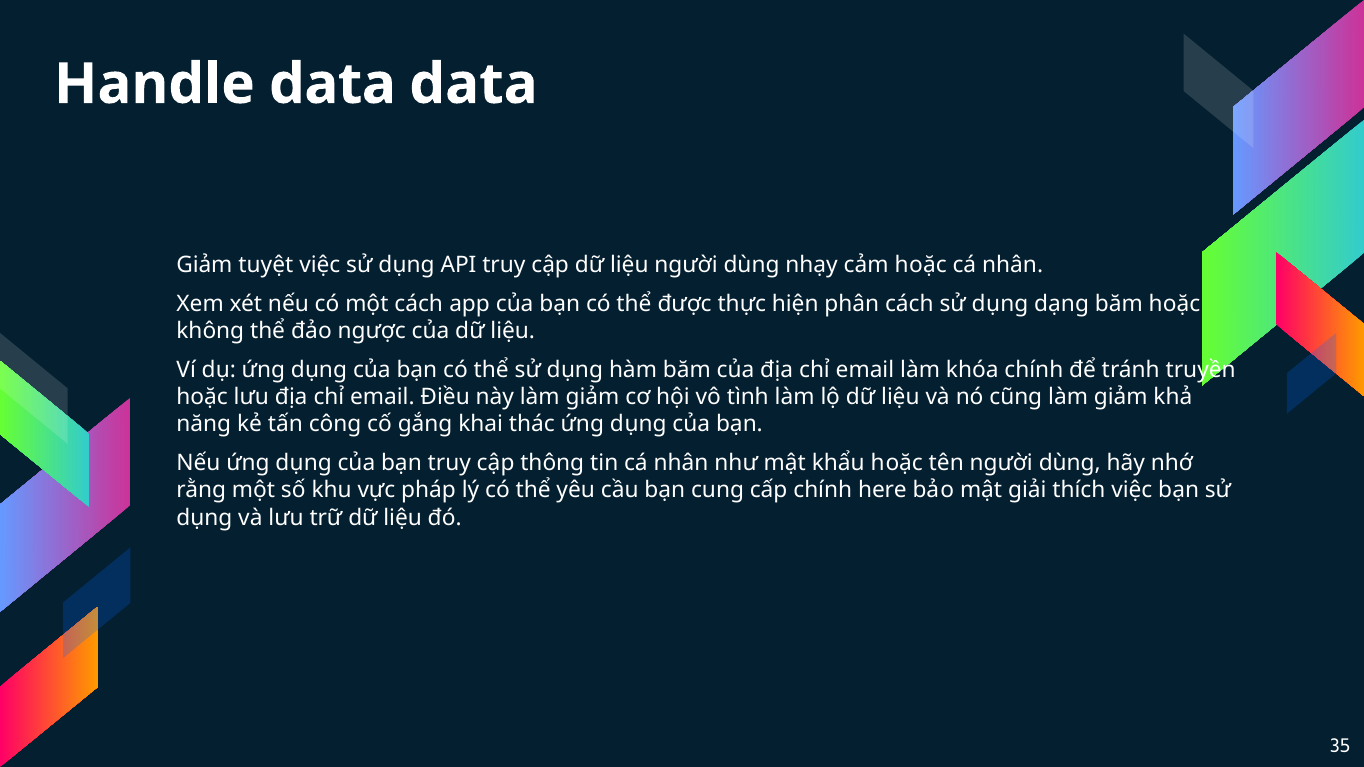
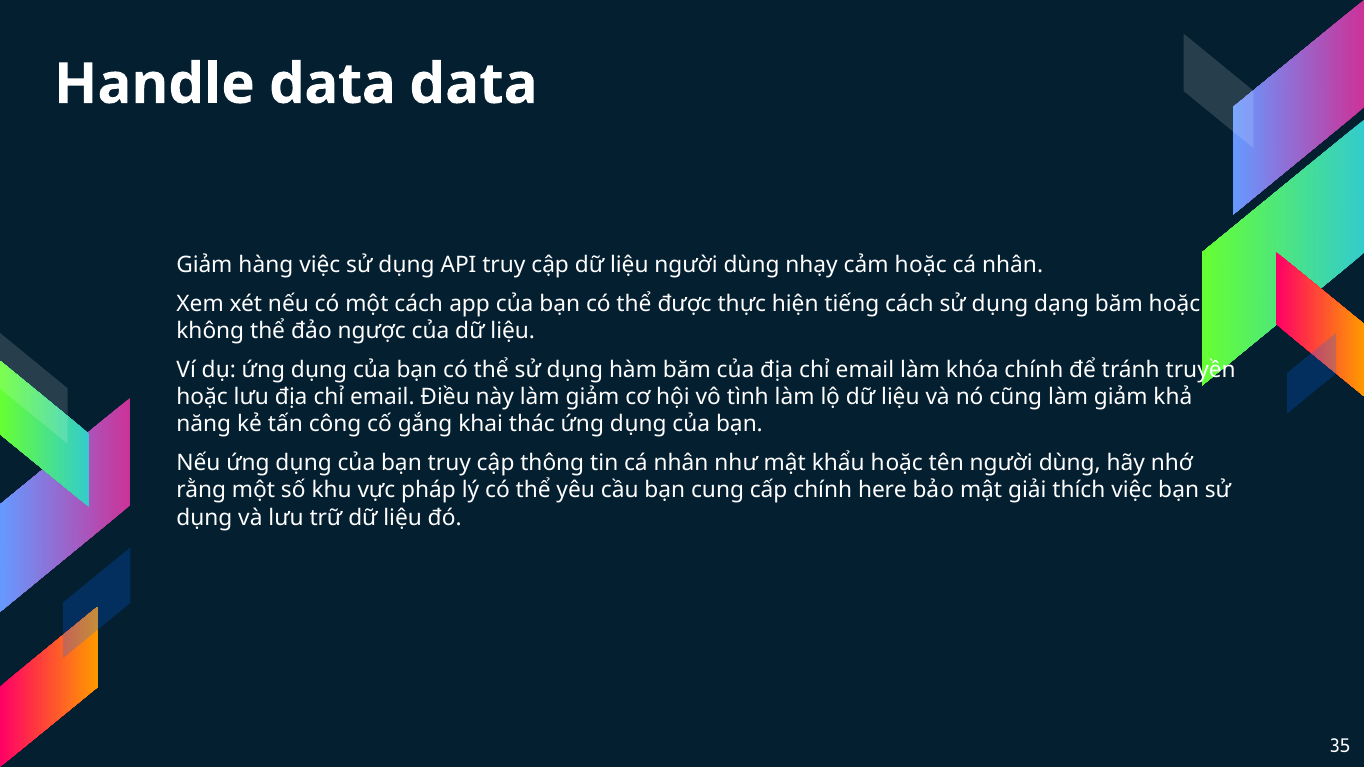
tuyệt: tuyệt -> hàng
phân: phân -> tiếng
